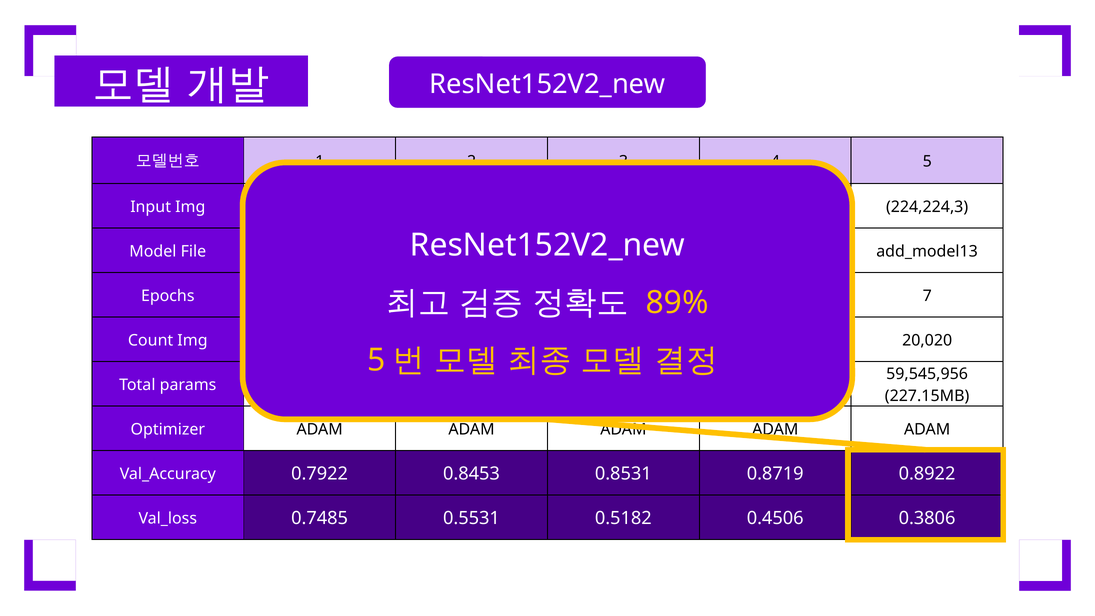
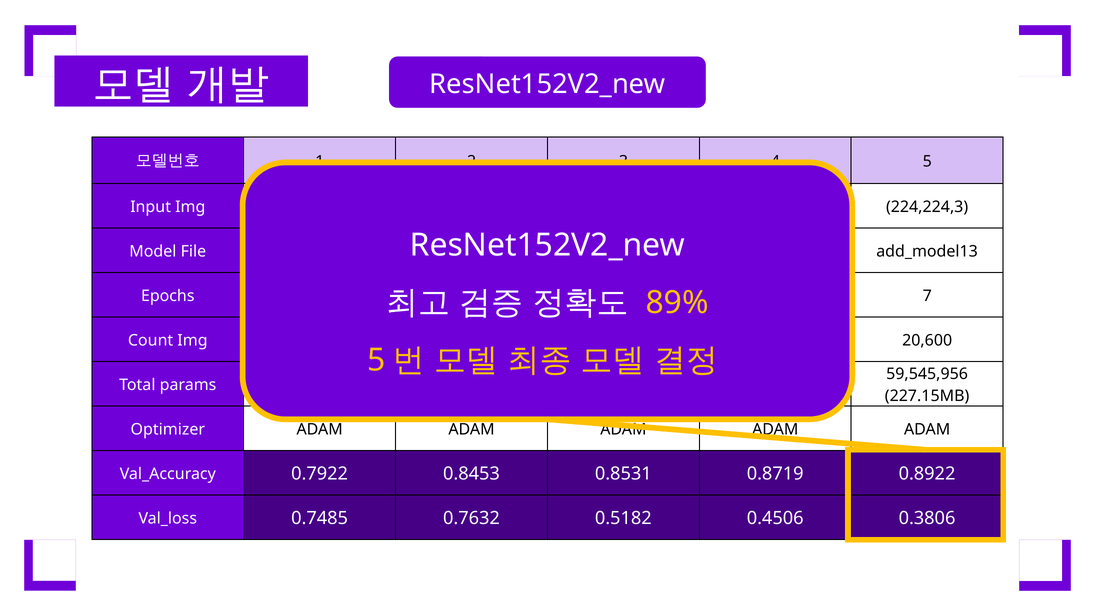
20,020: 20,020 -> 20,600
0.5531: 0.5531 -> 0.7632
